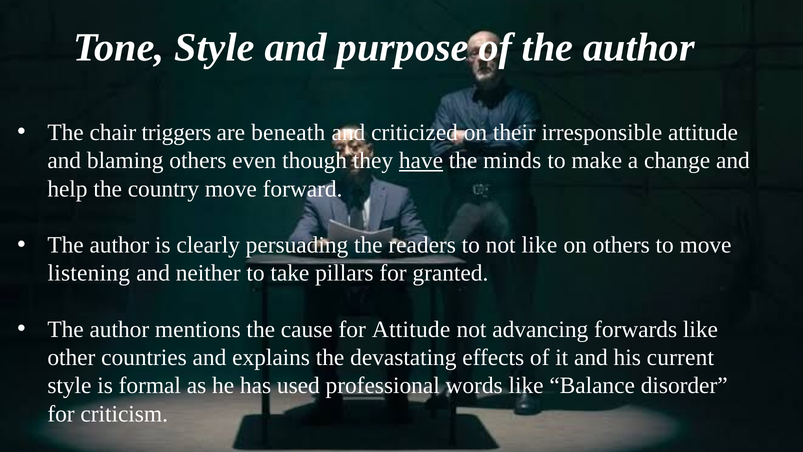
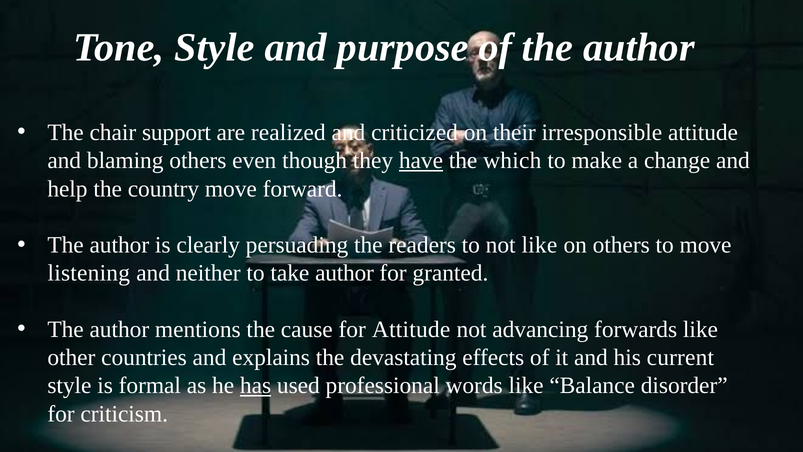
triggers: triggers -> support
beneath: beneath -> realized
minds: minds -> which
take pillars: pillars -> author
has underline: none -> present
